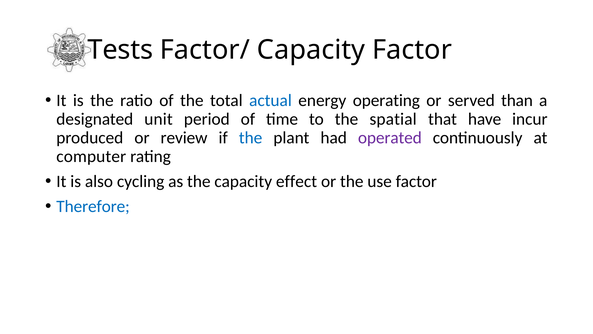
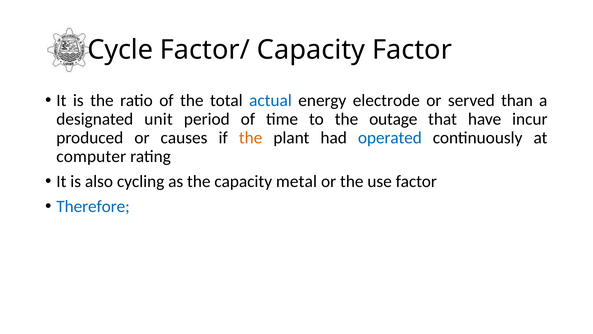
Tests: Tests -> Cycle
operating: operating -> electrode
spatial: spatial -> outage
review: review -> causes
the at (251, 138) colour: blue -> orange
operated colour: purple -> blue
effect: effect -> metal
